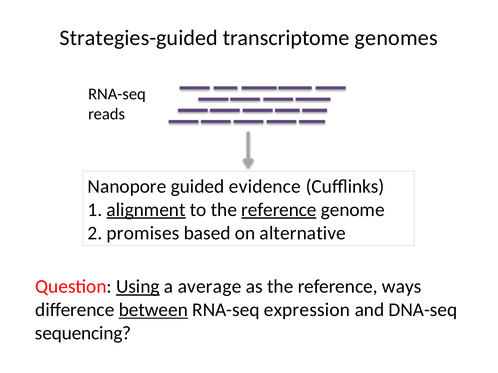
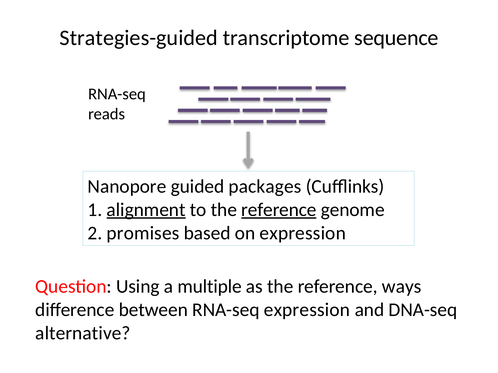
genomes: genomes -> sequence
evidence: evidence -> packages
on alternative: alternative -> expression
Using underline: present -> none
average: average -> multiple
between underline: present -> none
sequencing: sequencing -> alternative
